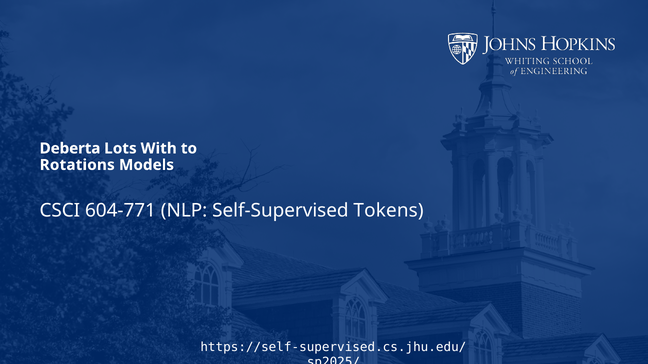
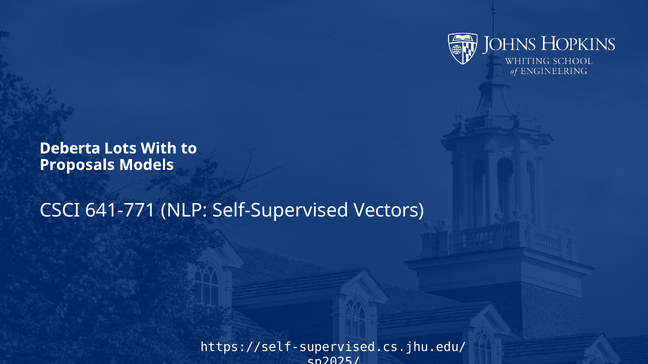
Rotations: Rotations -> Proposals
604-771: 604-771 -> 641-771
Tokens: Tokens -> Vectors
